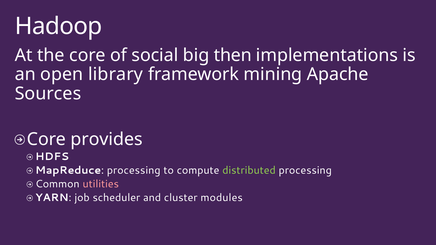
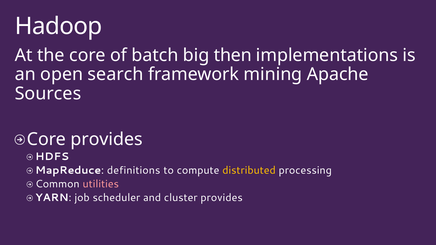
social: social -> batch
library: library -> search
MapReduce processing: processing -> definitions
distributed colour: light green -> yellow
cluster modules: modules -> provides
